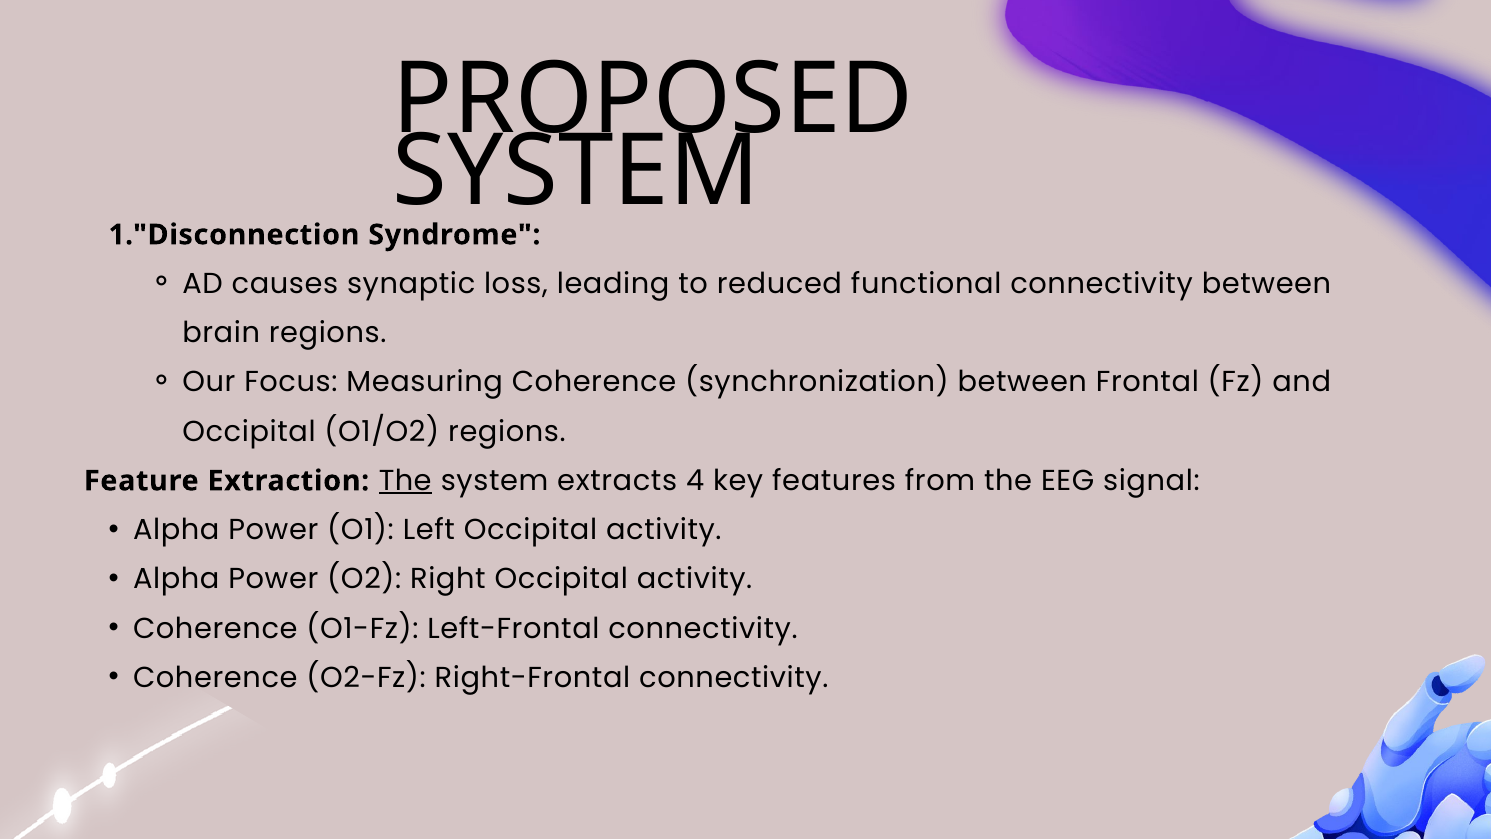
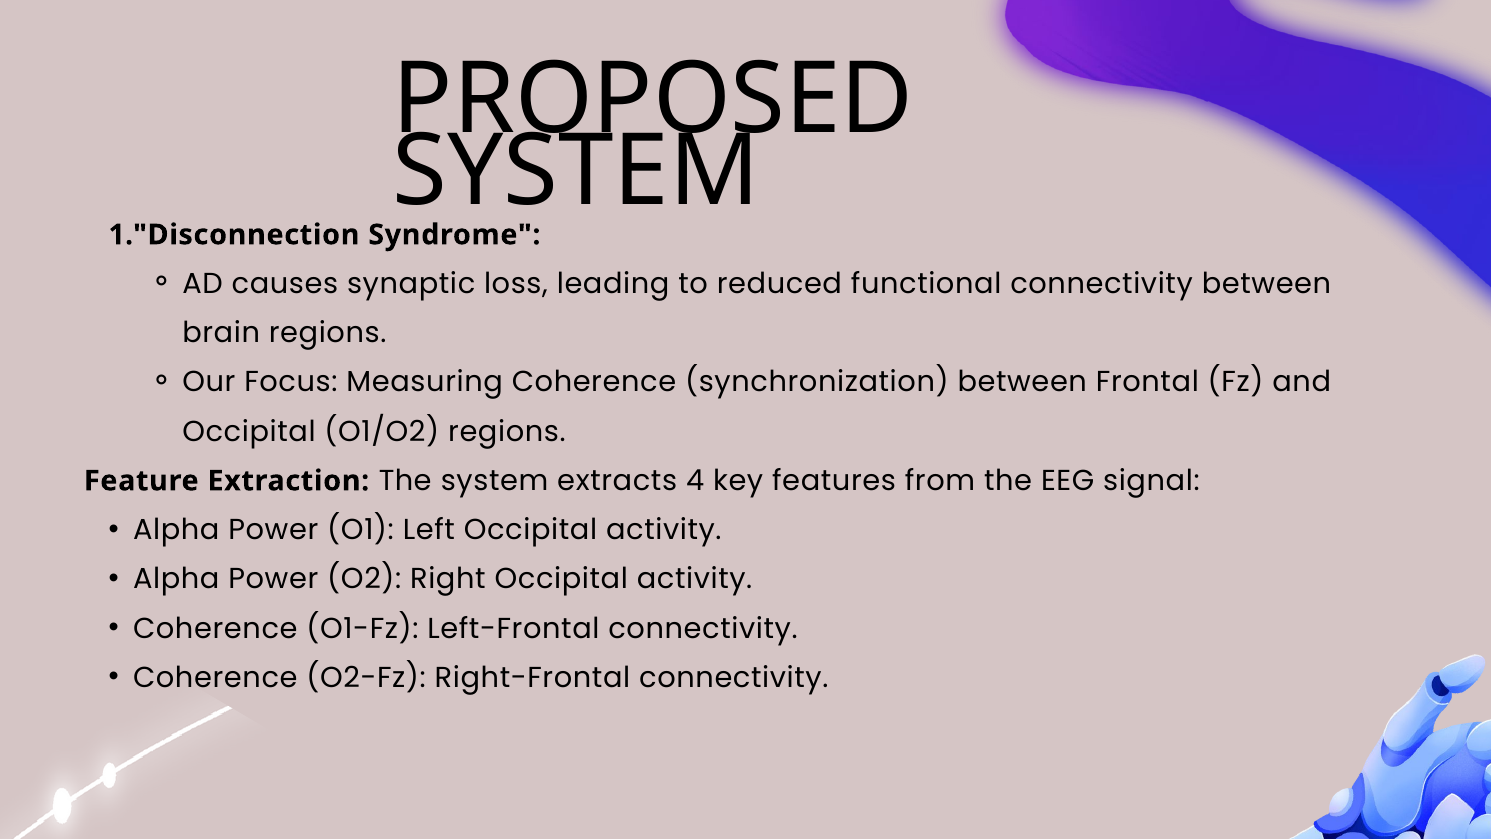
The at (405, 481) underline: present -> none
